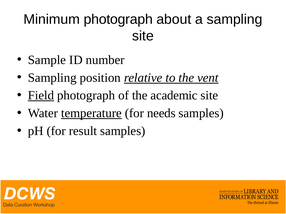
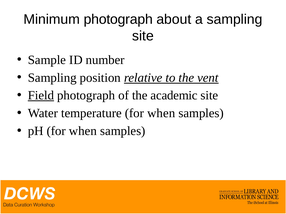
temperature underline: present -> none
needs at (161, 113): needs -> when
pH for result: result -> when
